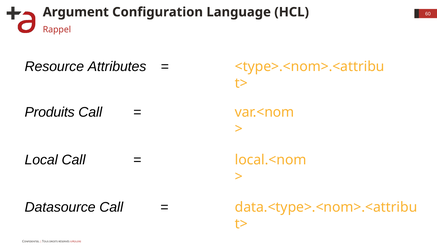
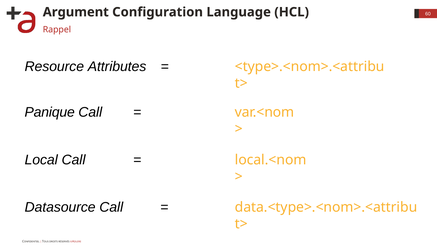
Produits: Produits -> Panique
